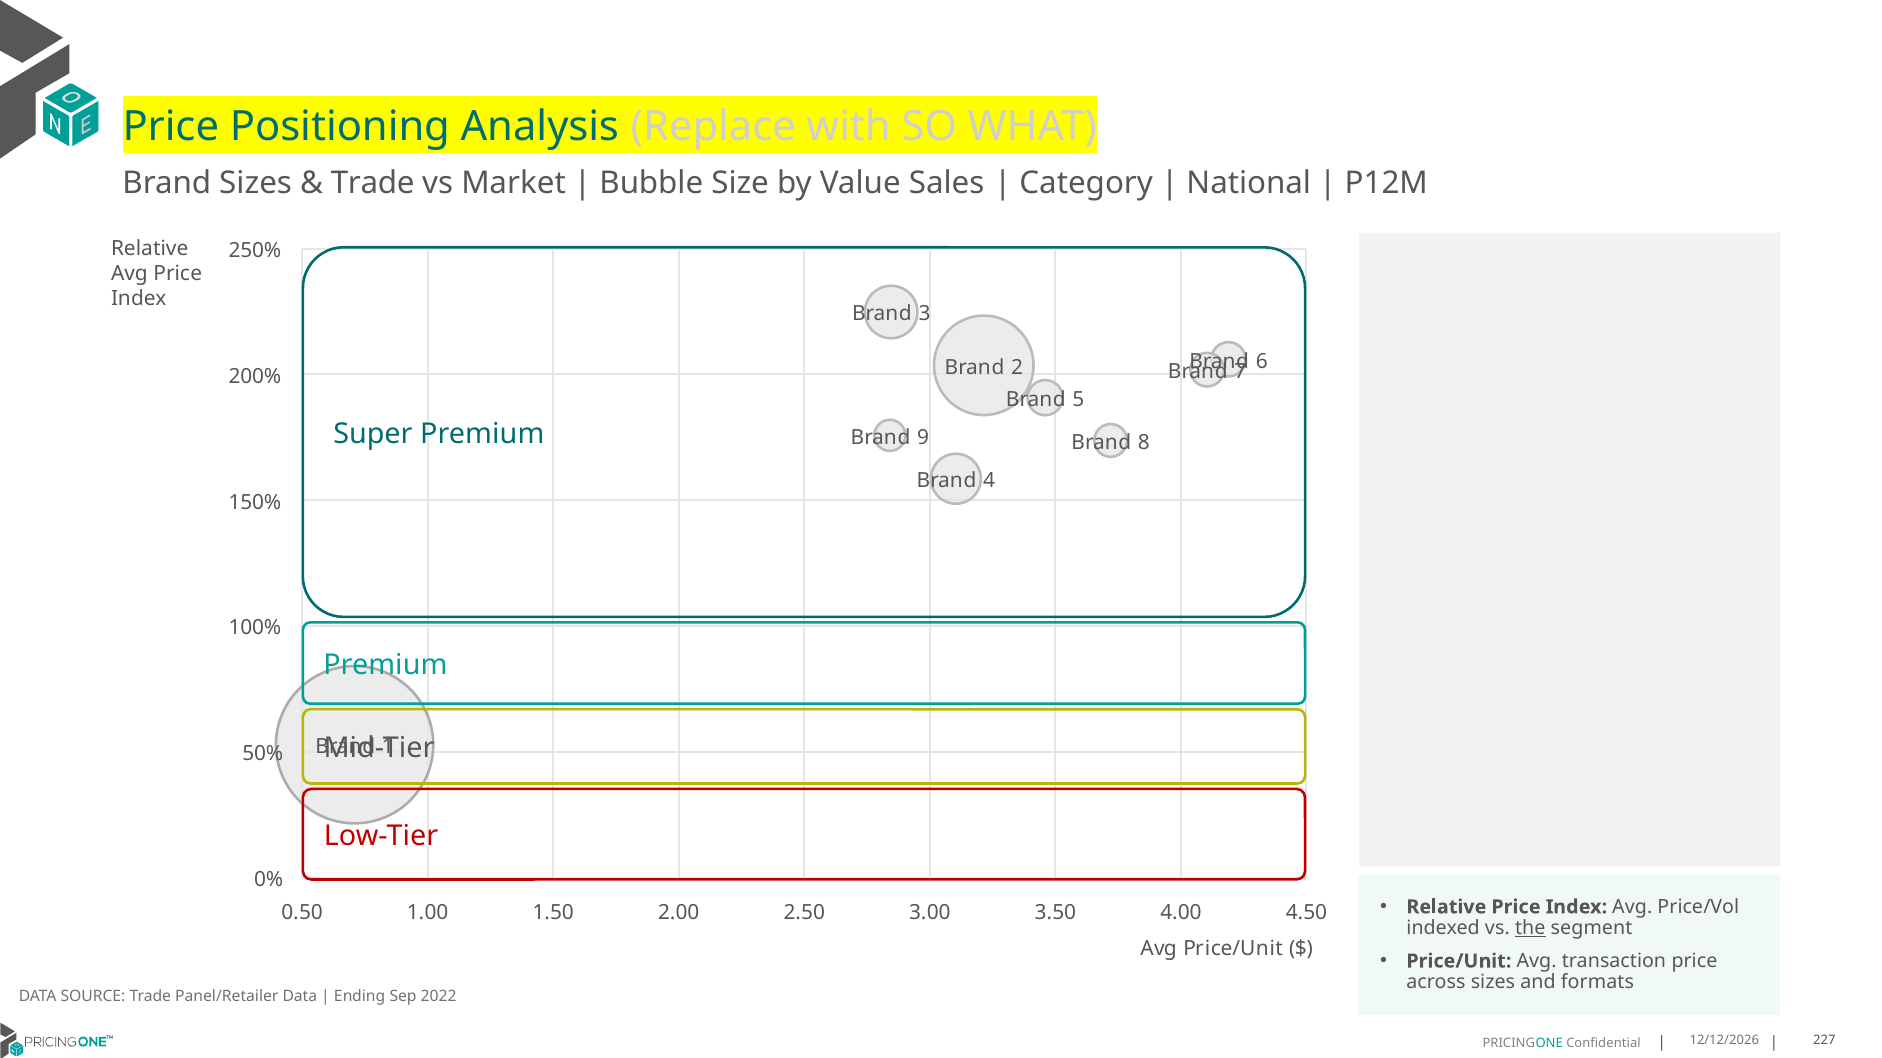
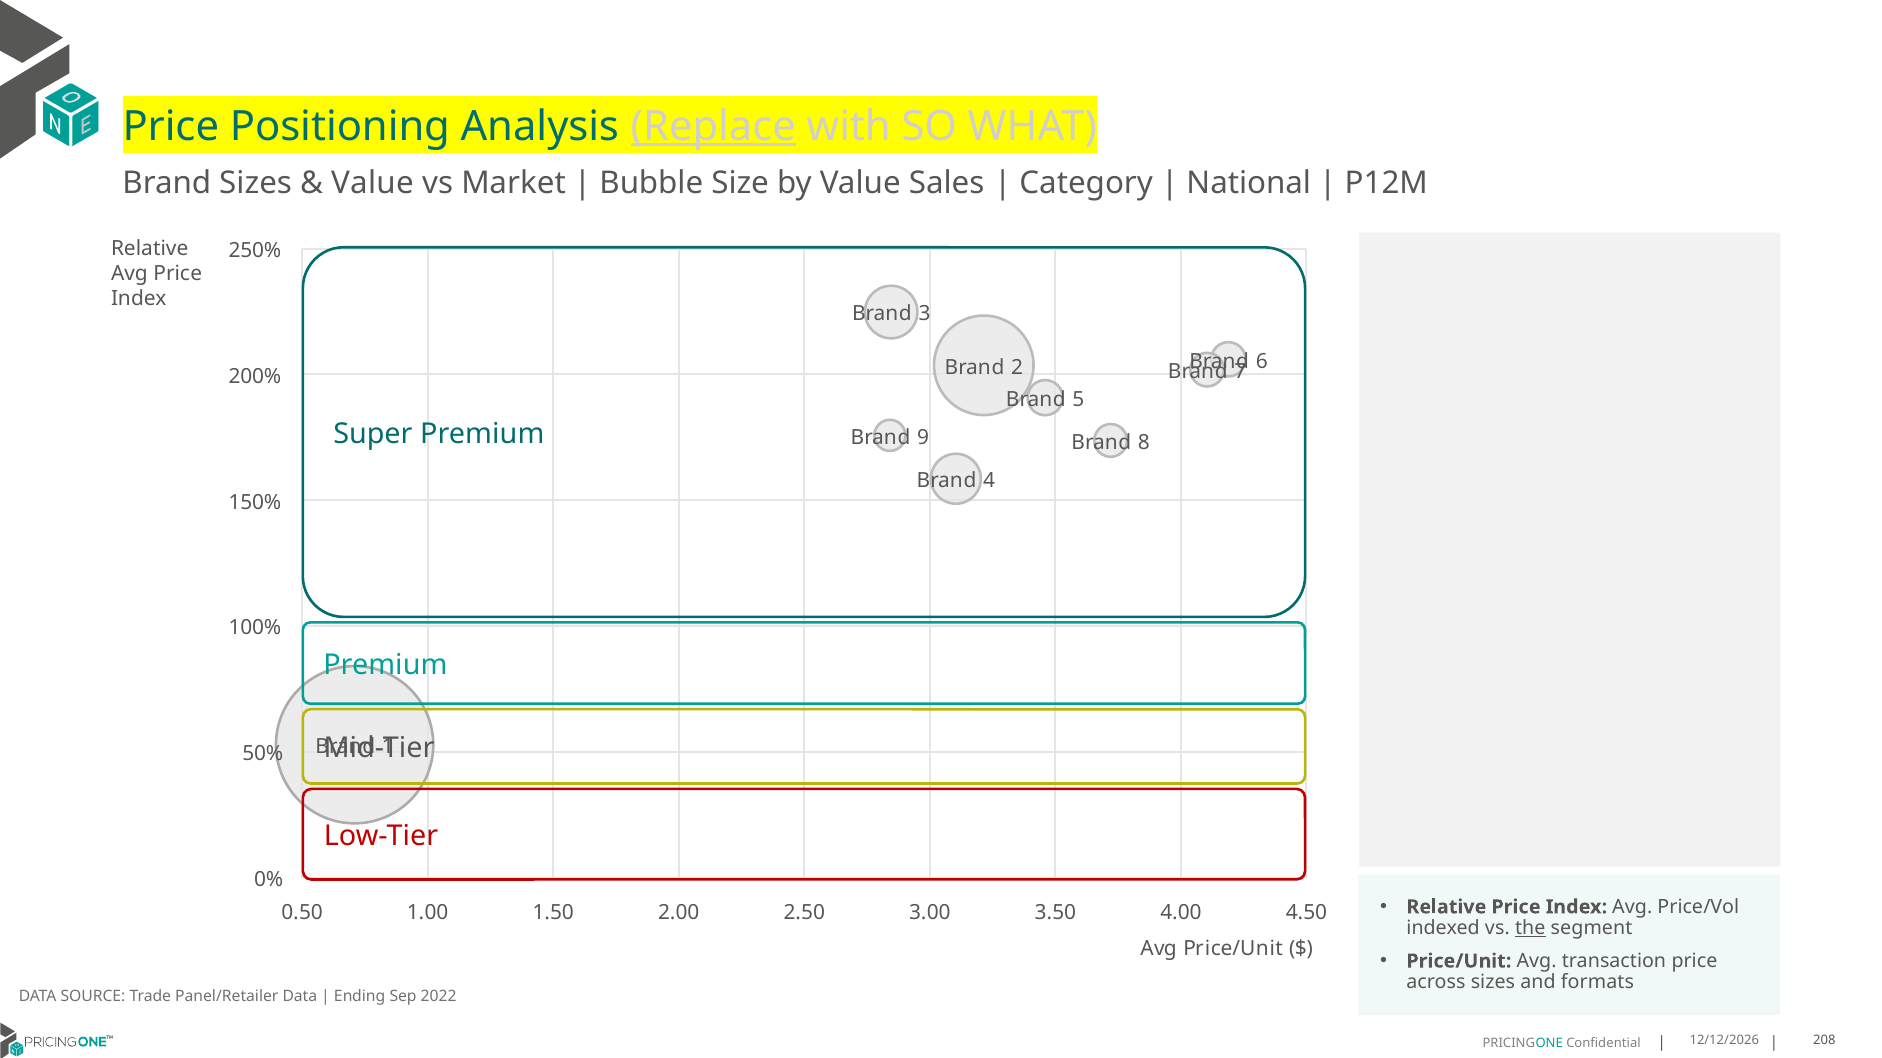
Replace underline: none -> present
Trade at (373, 183): Trade -> Value
227: 227 -> 208
